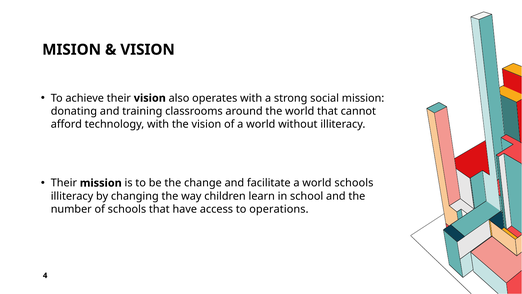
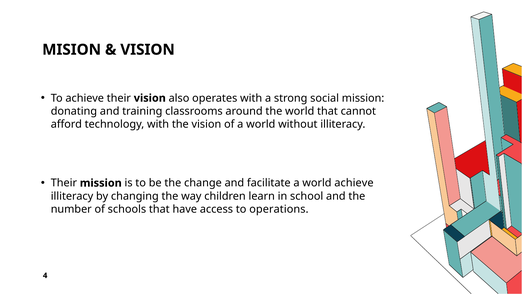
world schools: schools -> achieve
